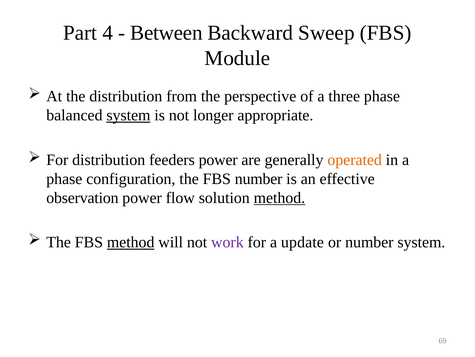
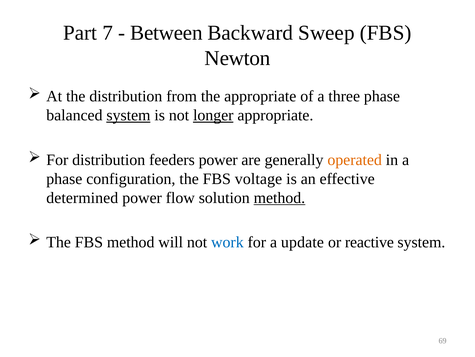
4: 4 -> 7
Module: Module -> Newton
the perspective: perspective -> appropriate
longer underline: none -> present
FBS number: number -> voltage
observation: observation -> determined
method at (131, 242) underline: present -> none
work colour: purple -> blue
or number: number -> reactive
